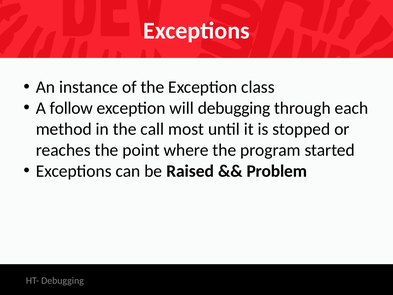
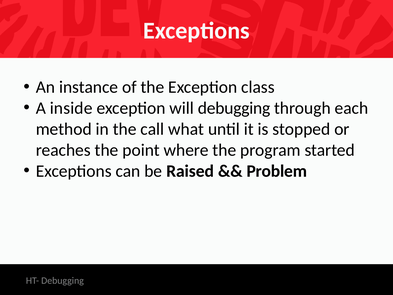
follow: follow -> inside
most: most -> what
